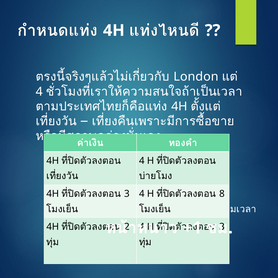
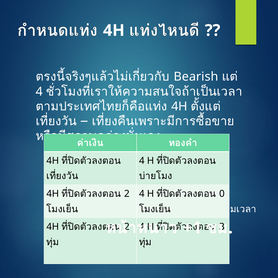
London: London -> Bearish
3 at (127, 194): 3 -> 2
8: 8 -> 0
